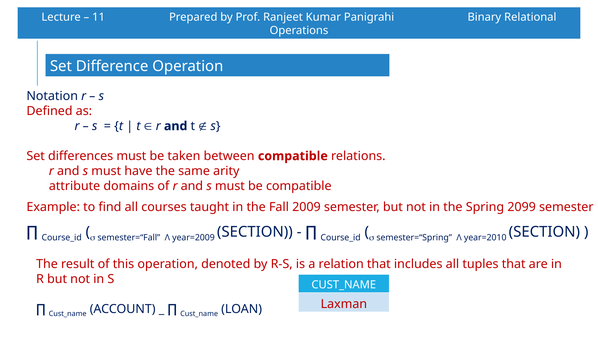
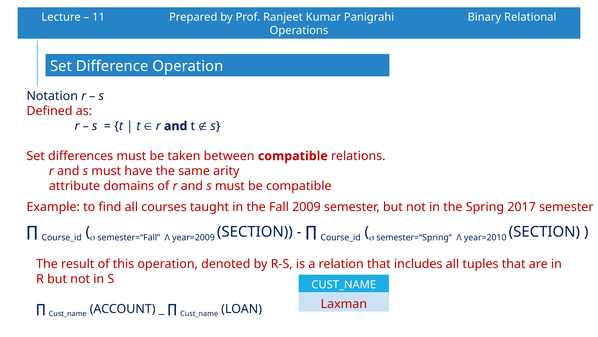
2099: 2099 -> 2017
